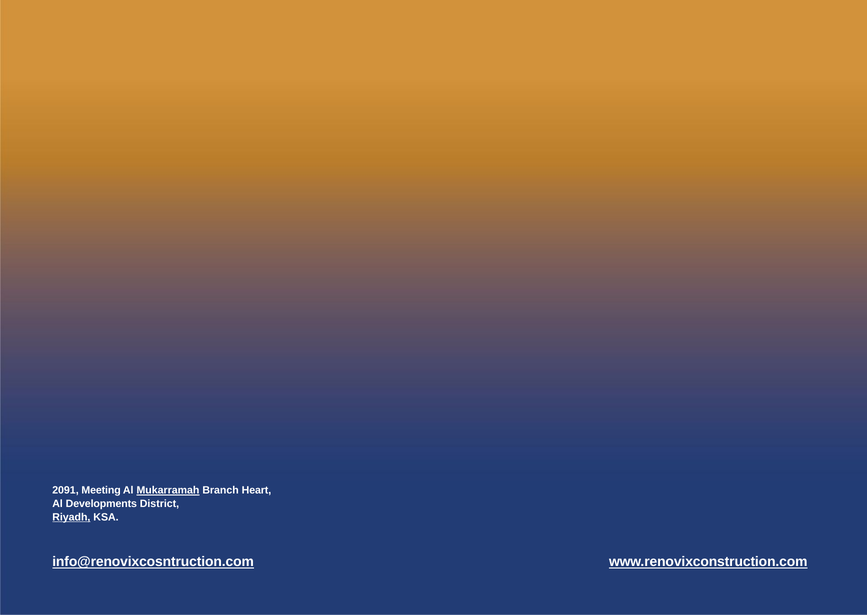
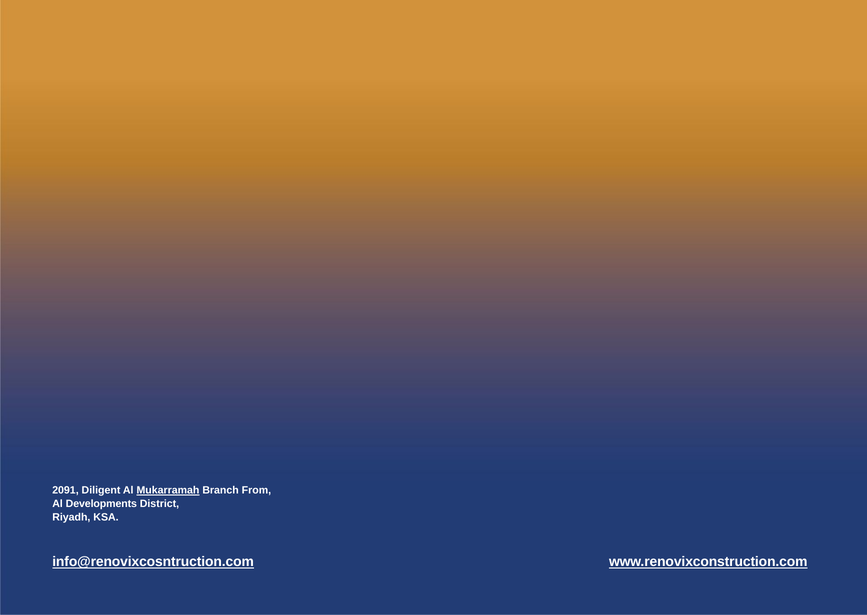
Meeting: Meeting -> Diligent
Heart: Heart -> From
Riyadh underline: present -> none
